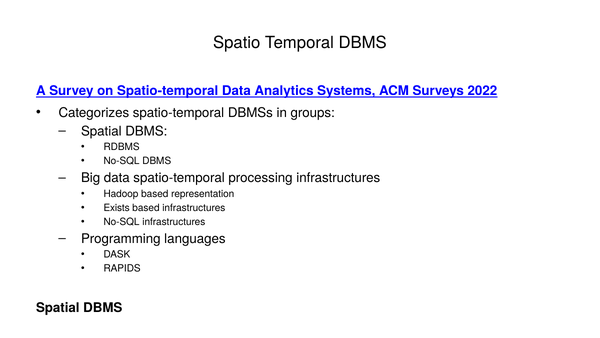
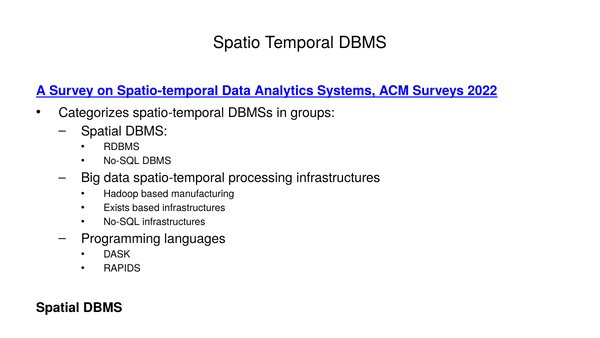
representation: representation -> manufacturing
